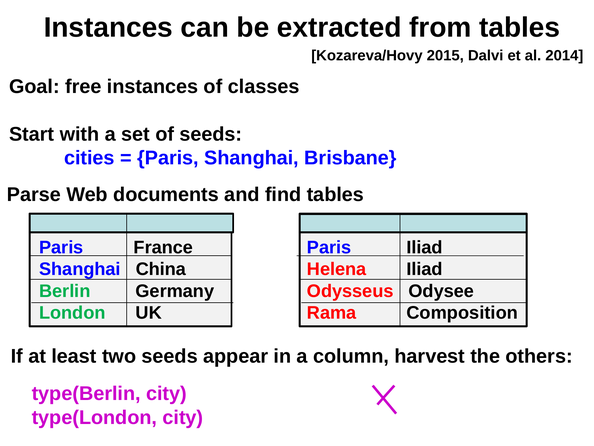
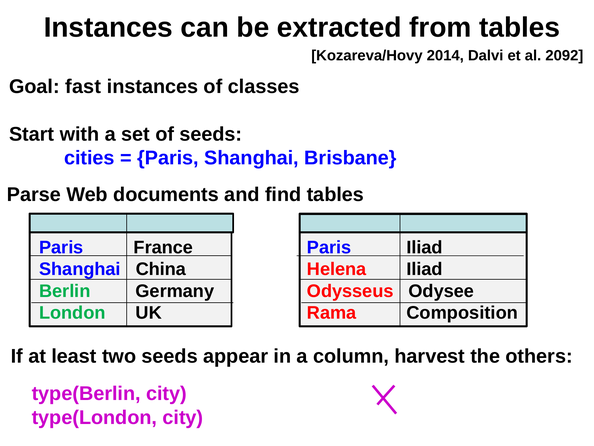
2015: 2015 -> 2014
2014: 2014 -> 2092
free: free -> fast
